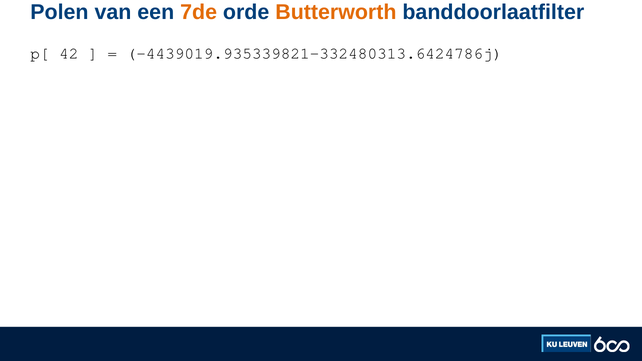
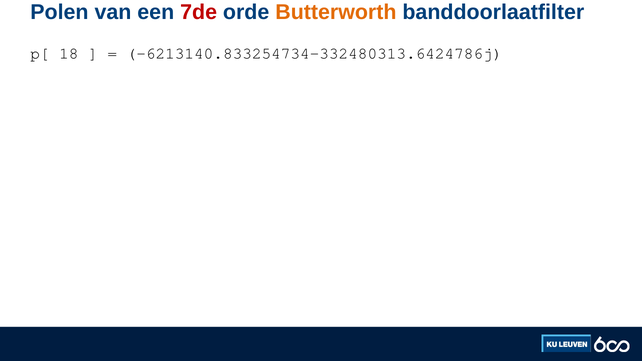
7de colour: orange -> red
42: 42 -> 18
-4439019.935339821-332480313.6424786j: -4439019.935339821-332480313.6424786j -> -6213140.833254734-332480313.6424786j
